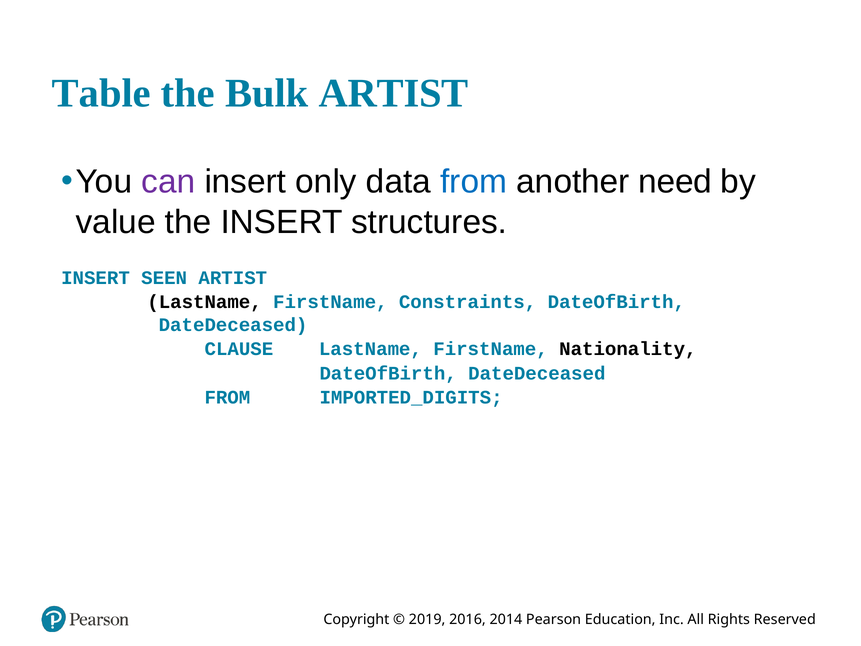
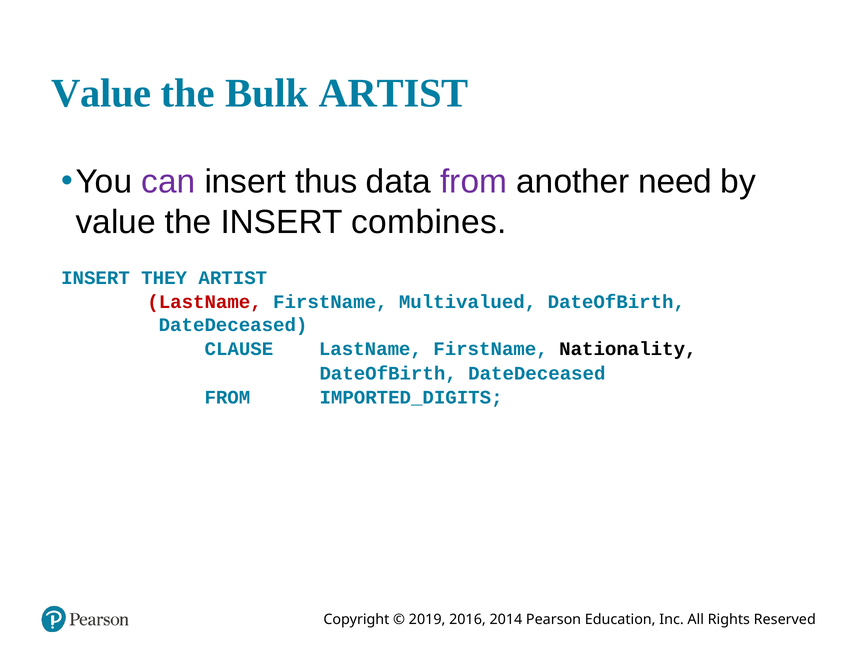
Table at (101, 93): Table -> Value
only: only -> thus
from at (474, 182) colour: blue -> purple
structures: structures -> combines
SEEN: SEEN -> THEY
LastName at (205, 302) colour: black -> red
Constraints: Constraints -> Multivalued
